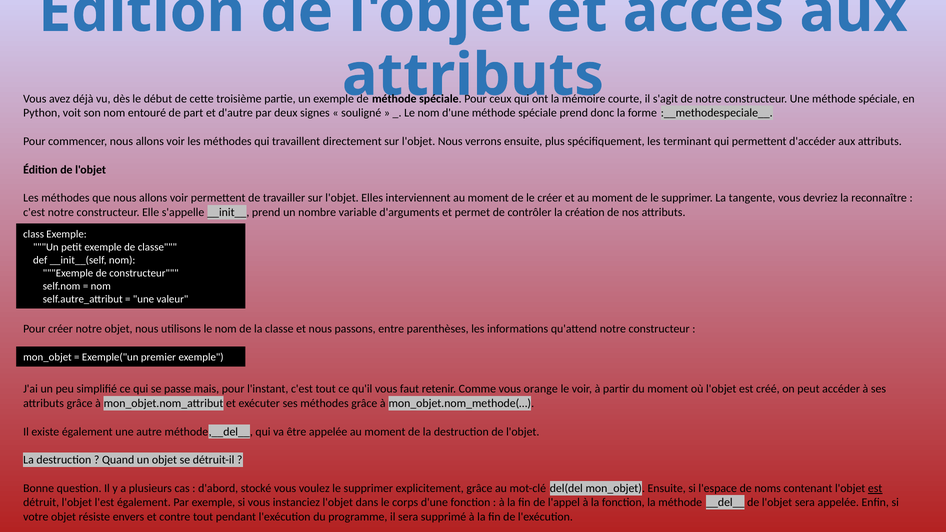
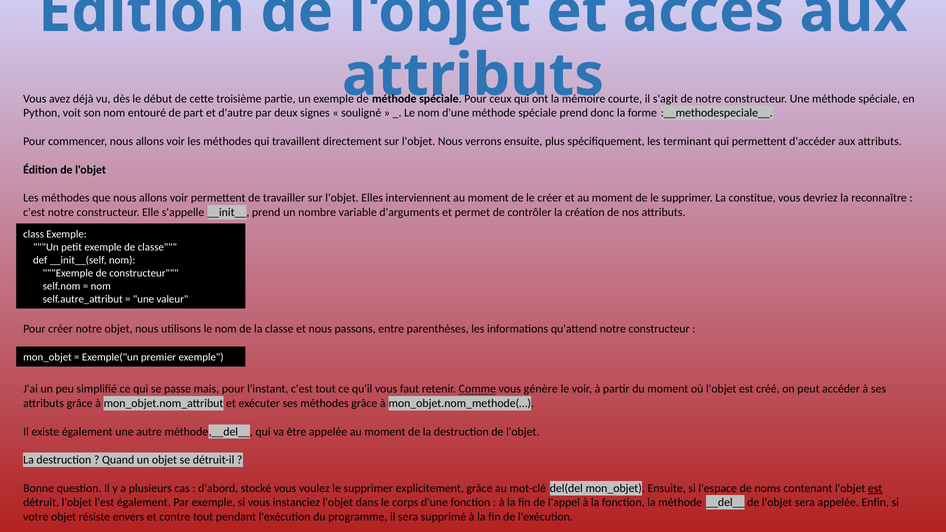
tangente: tangente -> constitue
Comme underline: none -> present
orange: orange -> génère
